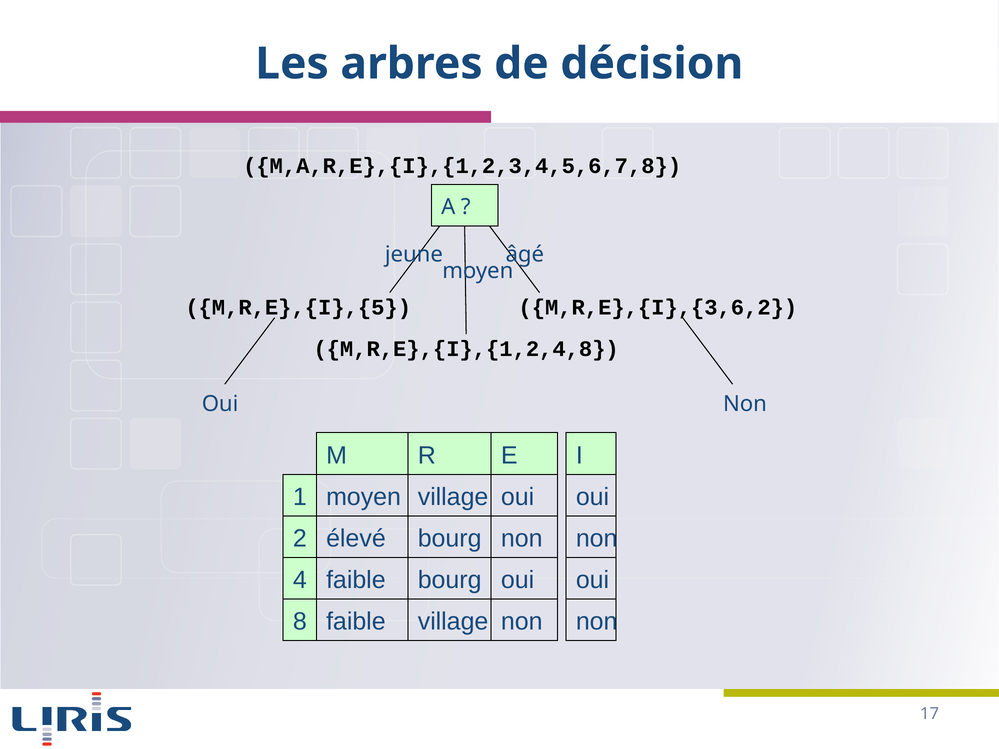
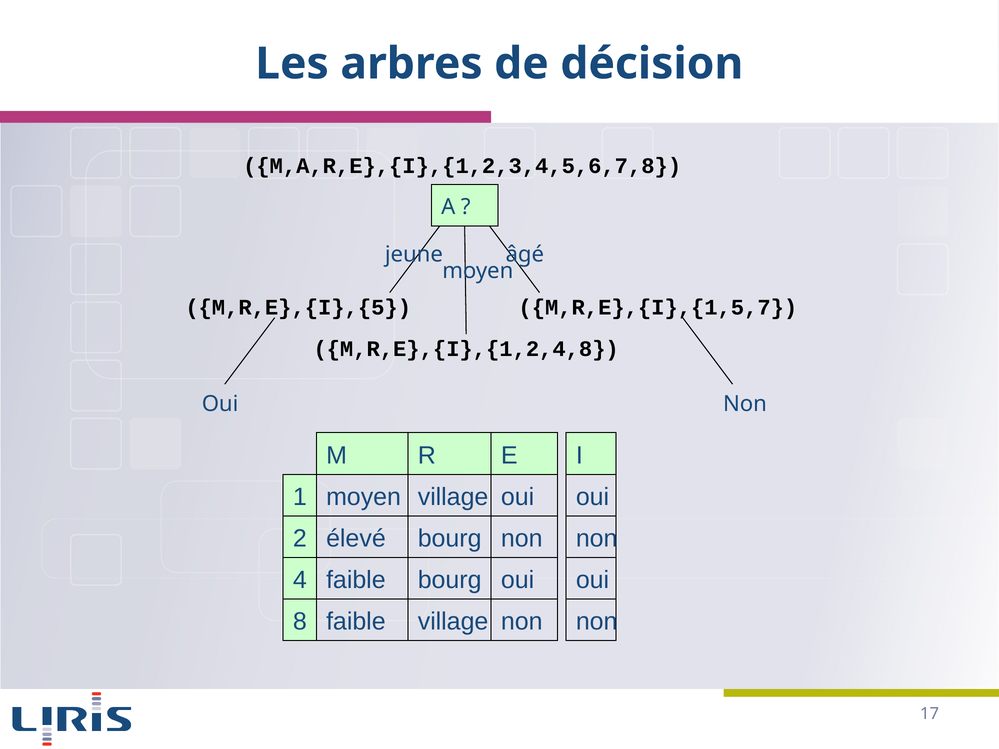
M,R,E},{I},{3,6,2: M,R,E},{I},{3,6,2 -> M,R,E},{I},{1,5,7
